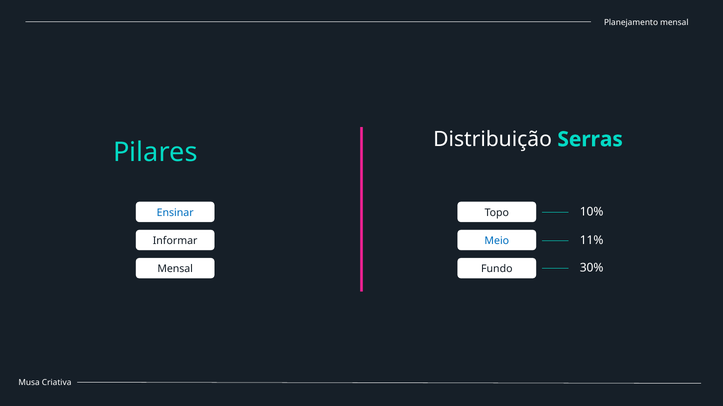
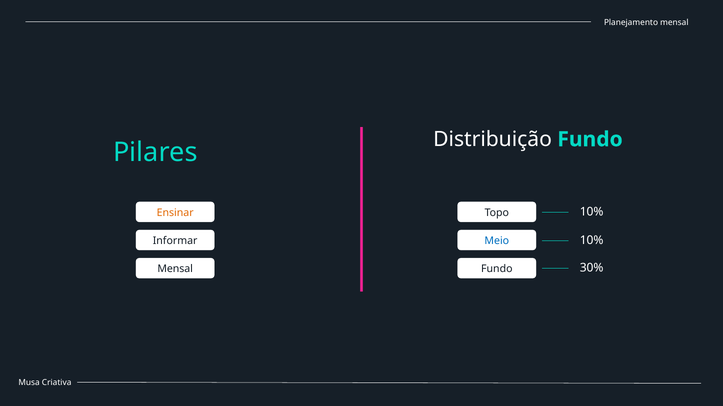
Distribuição Serras: Serras -> Fundo
Ensinar colour: blue -> orange
11% at (592, 241): 11% -> 10%
